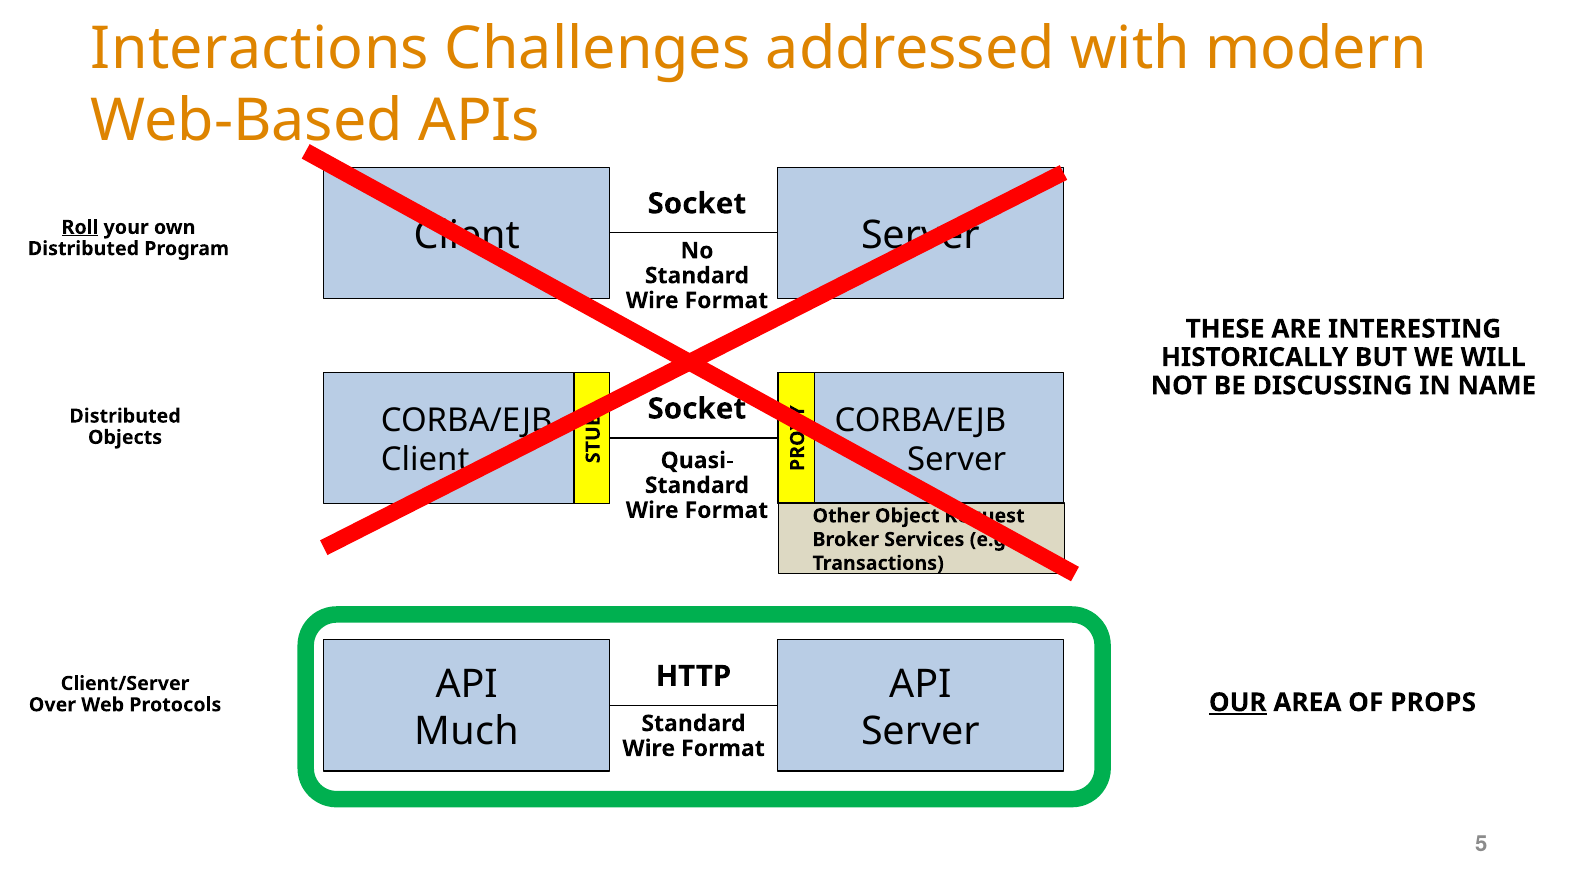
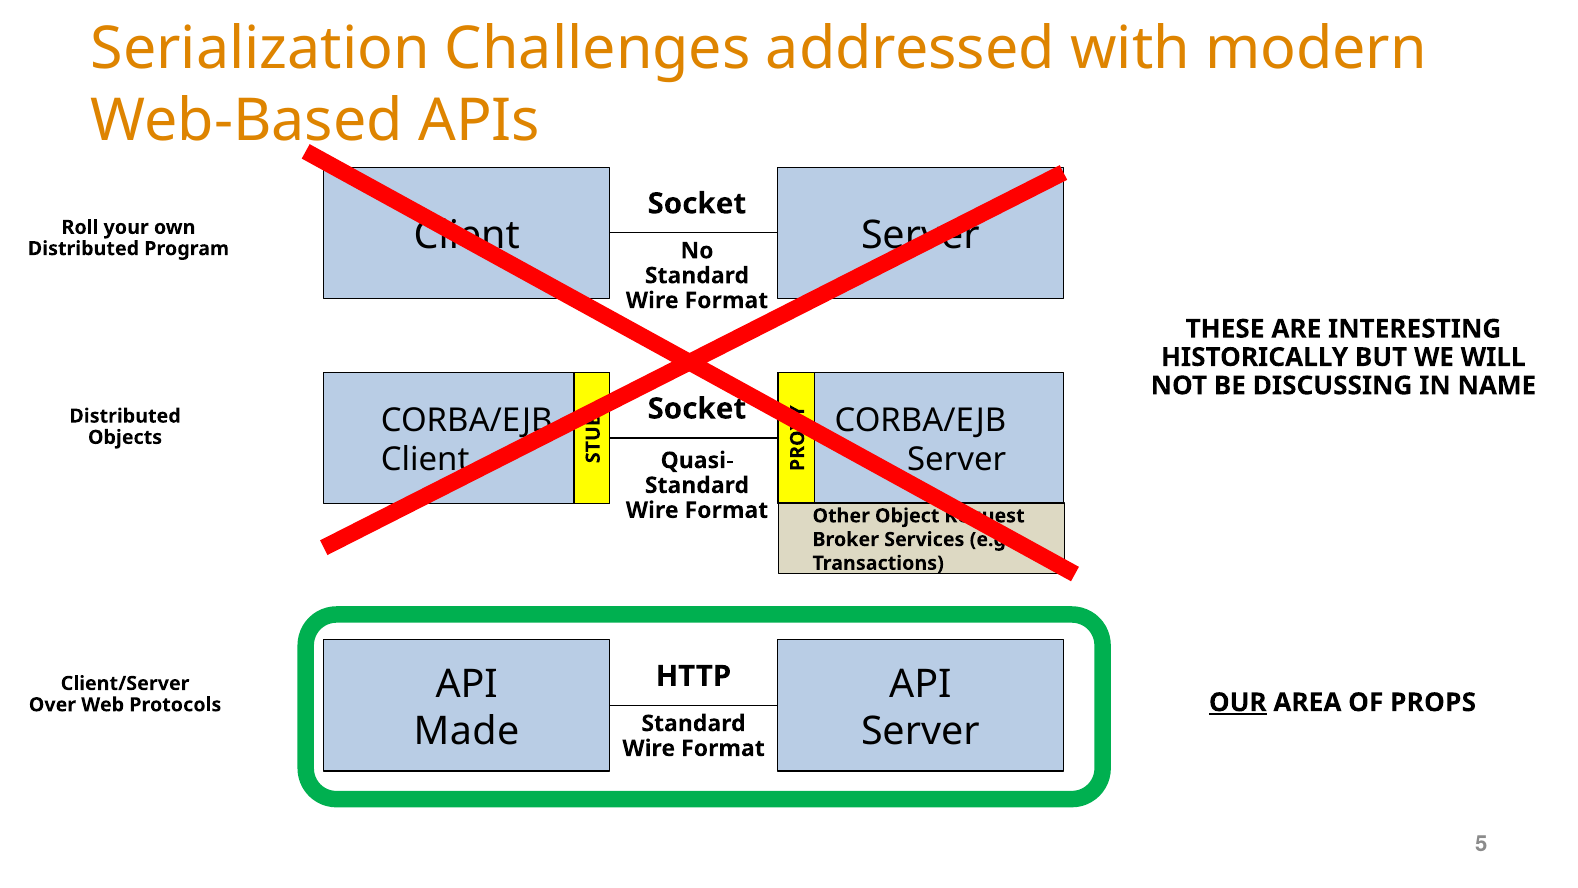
Interactions: Interactions -> Serialization
Roll underline: present -> none
Much: Much -> Made
